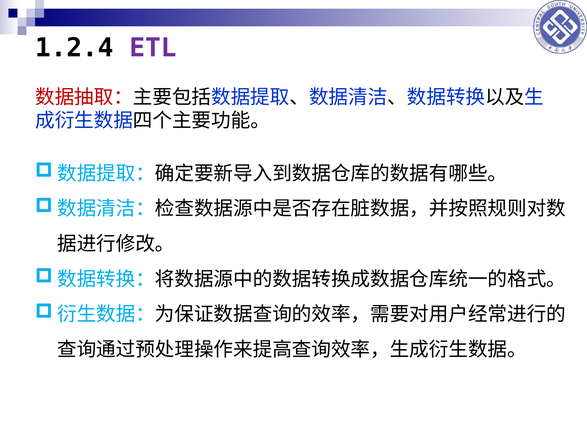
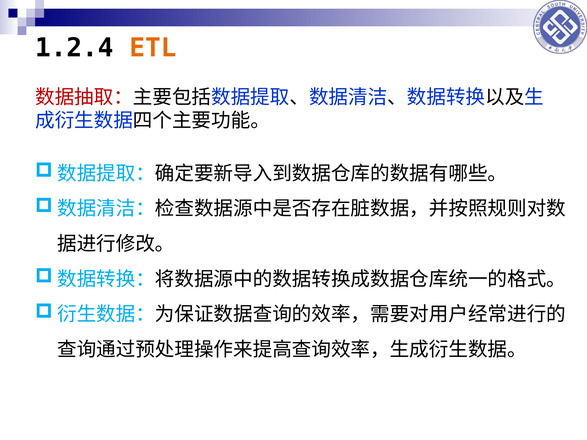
ETL colour: purple -> orange
